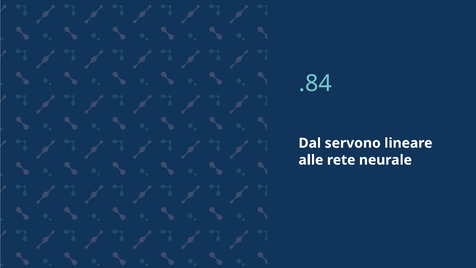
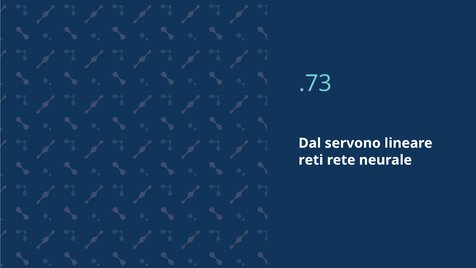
.84: .84 -> .73
alle: alle -> reti
